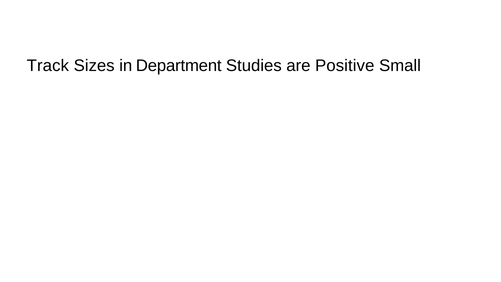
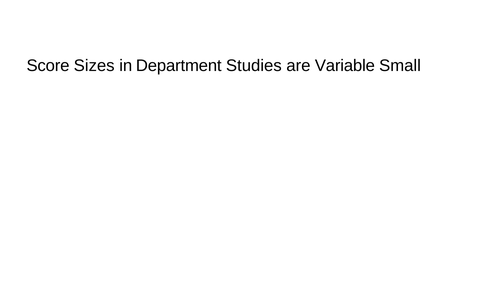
Track: Track -> Score
Positive: Positive -> Variable
